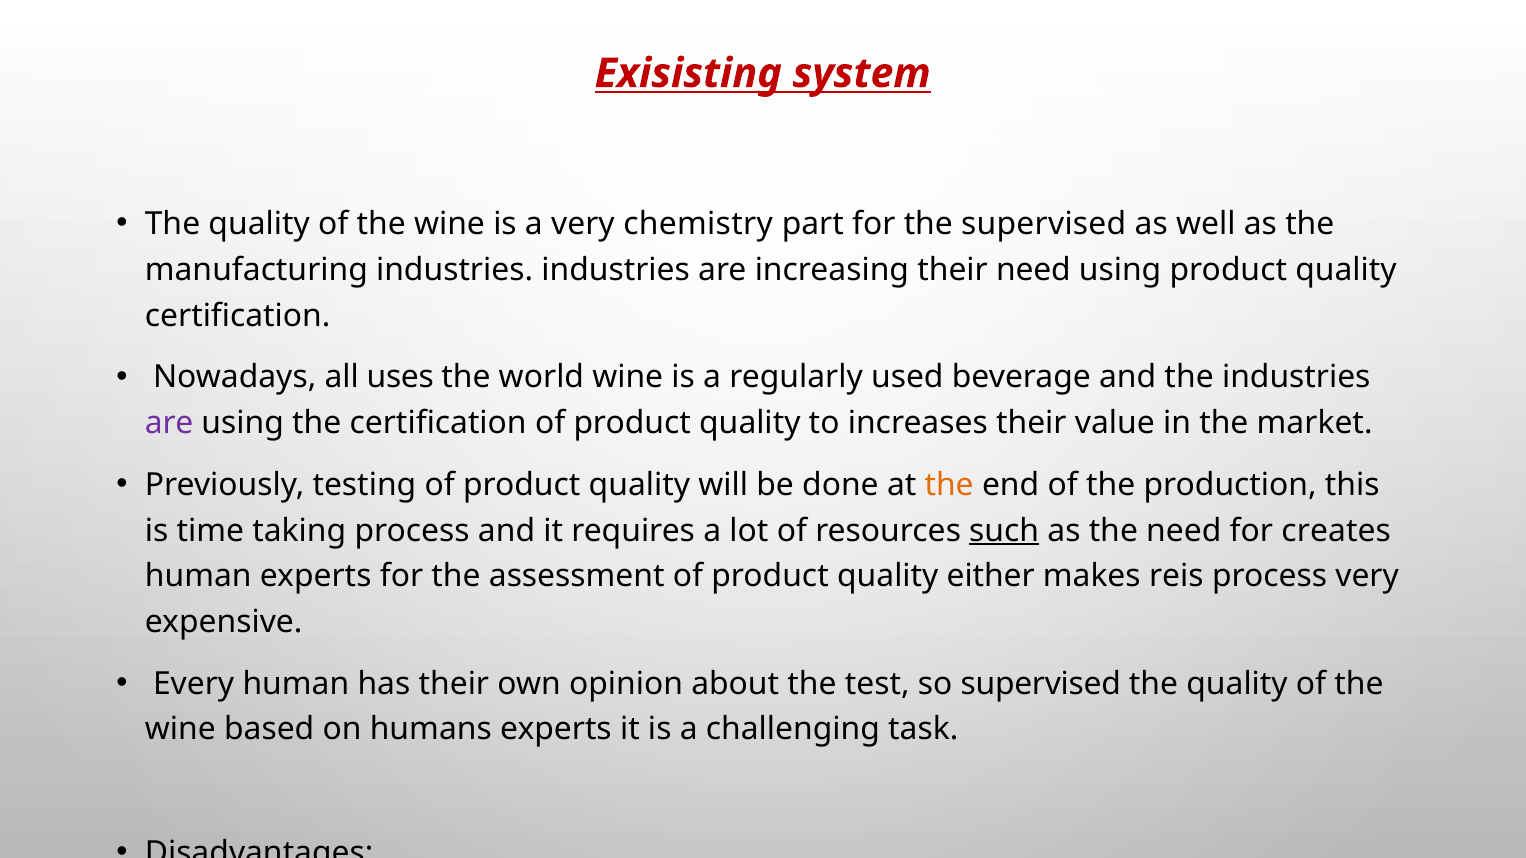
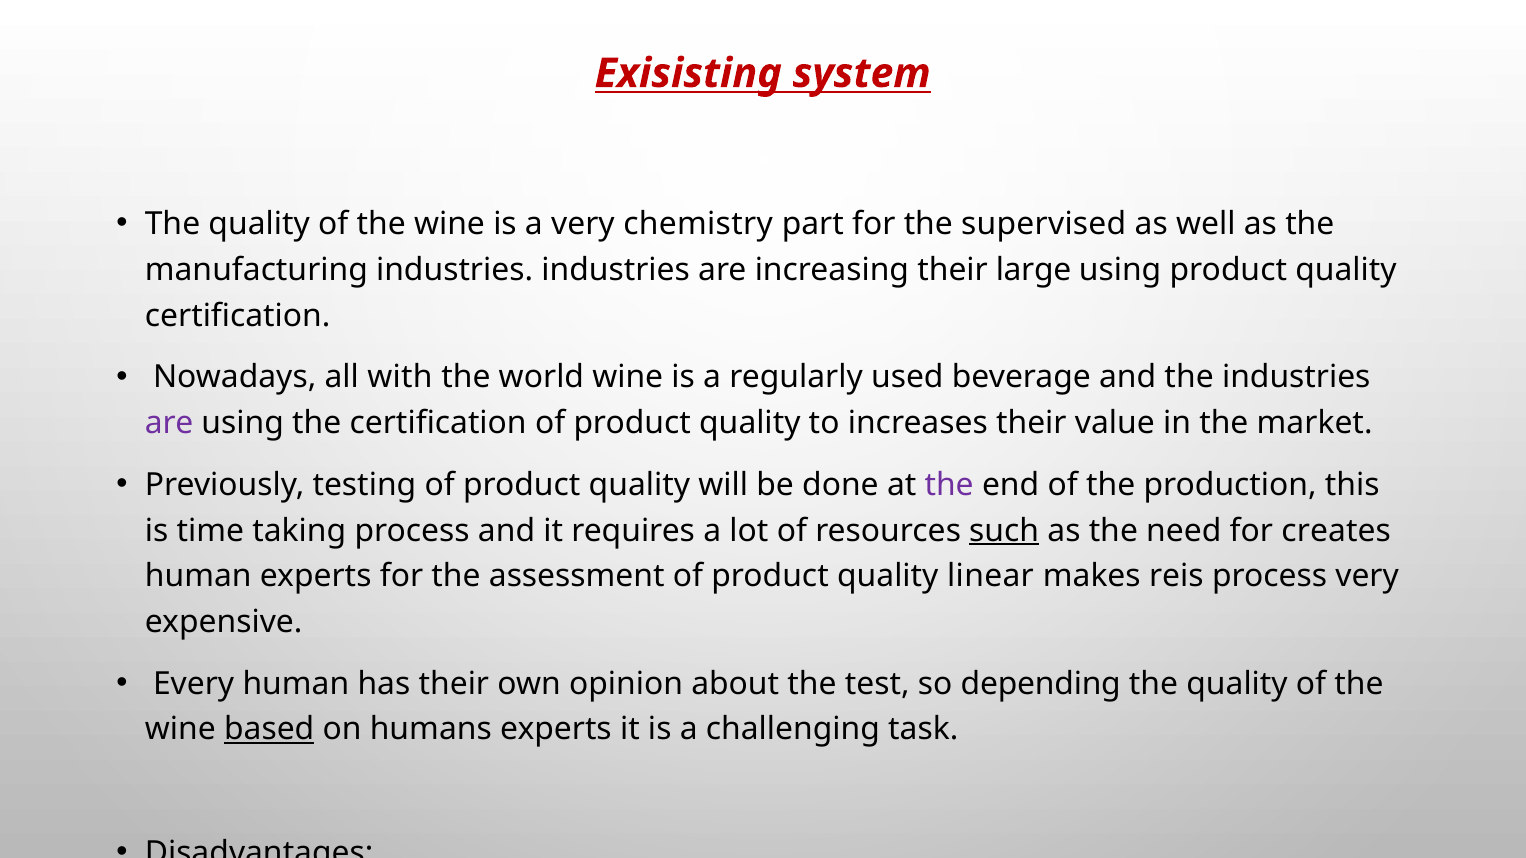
their need: need -> large
uses: uses -> with
the at (949, 485) colour: orange -> purple
either: either -> linear
so supervised: supervised -> depending
based underline: none -> present
